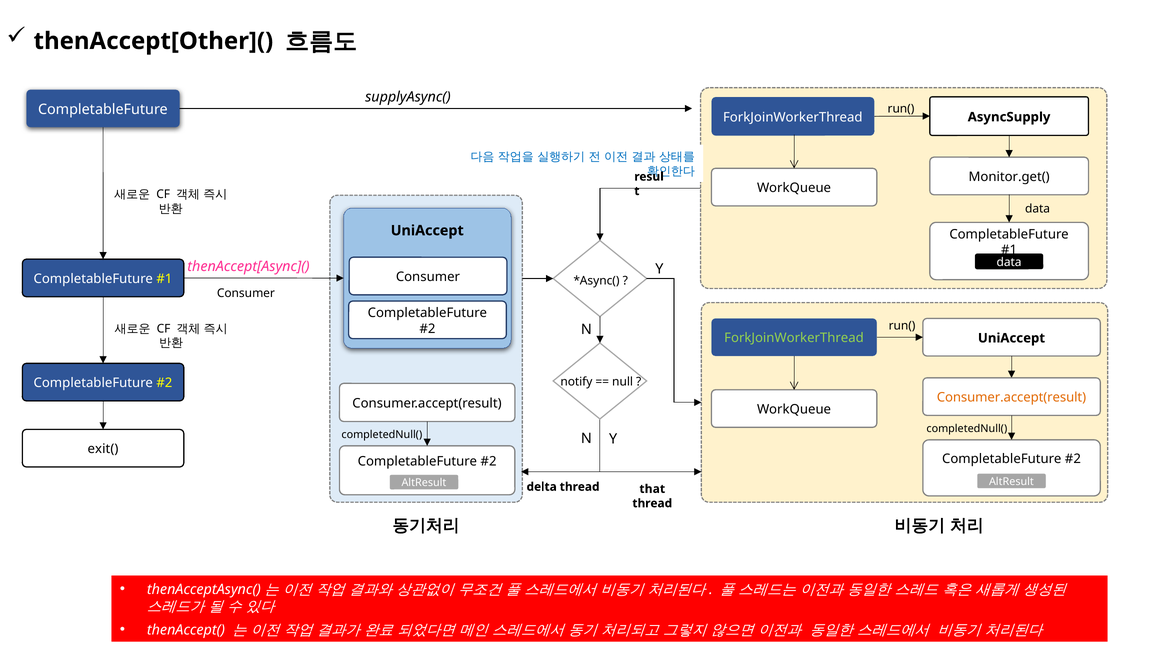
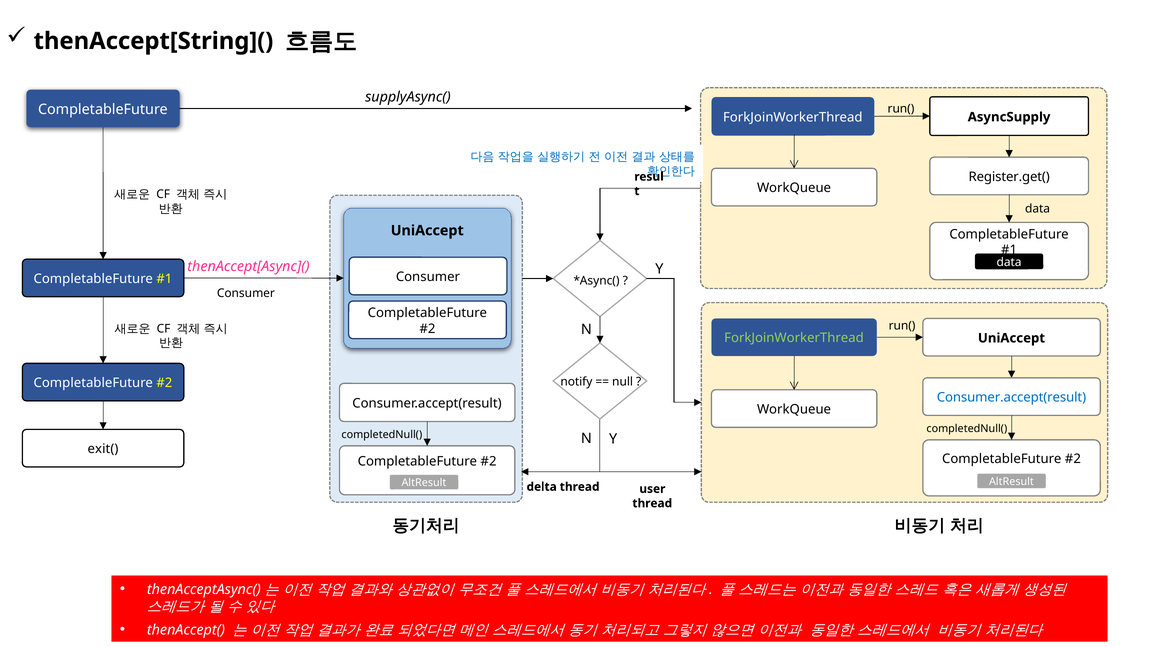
thenAccept[Other](: thenAccept[Other]( -> thenAccept[String](
Monitor.get(: Monitor.get( -> Register.get(
Consumer.accept(result at (1011, 397) colour: orange -> blue
that: that -> user
